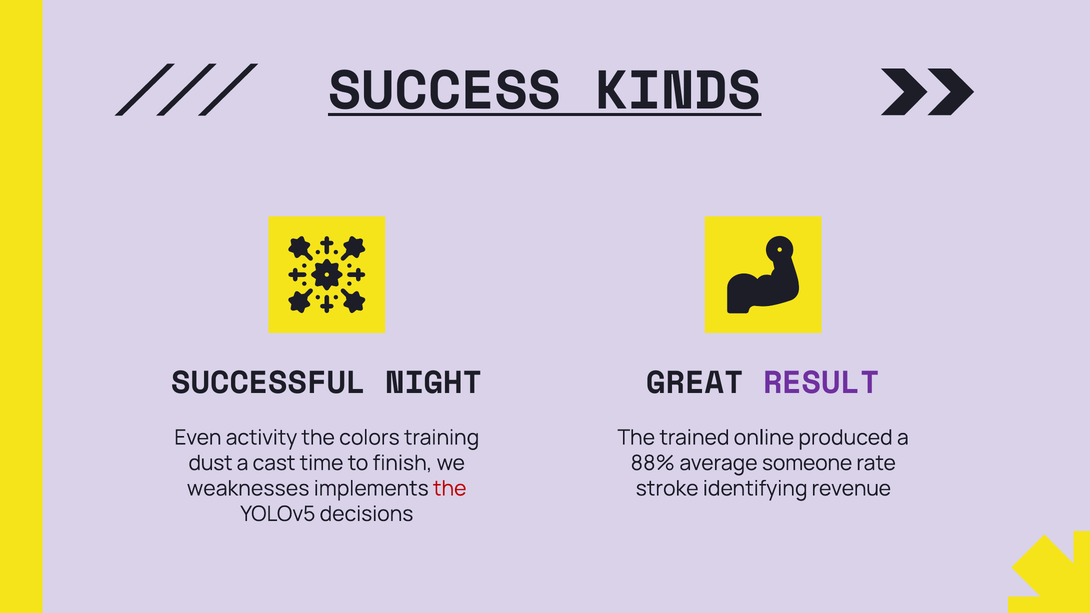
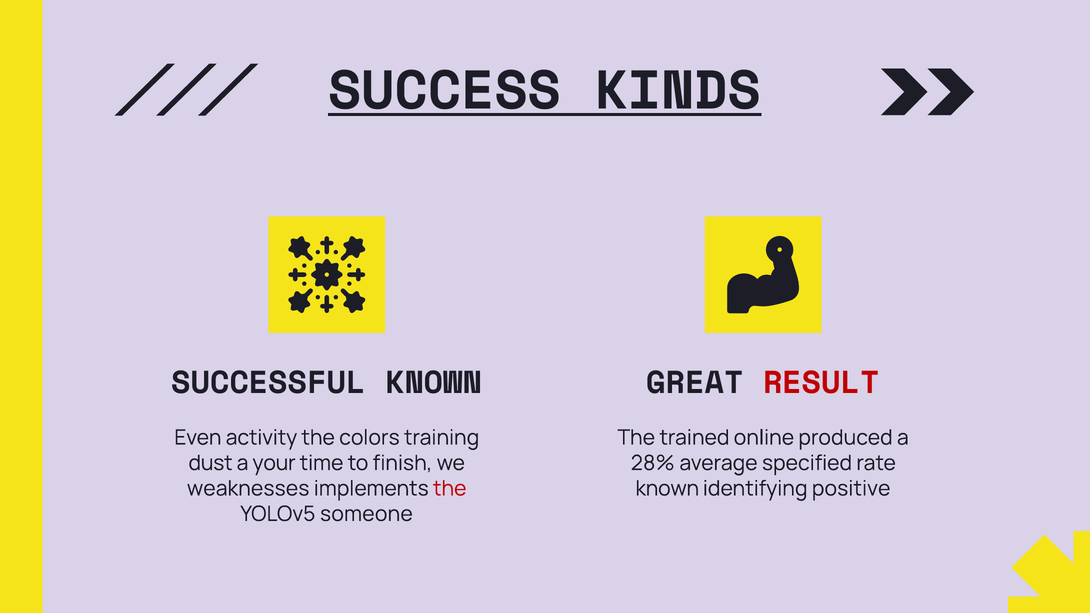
SUCCESSFUL NIGHT: NIGHT -> KNOWN
RESULT colour: purple -> red
cast: cast -> your
88%: 88% -> 28%
someone: someone -> specified
stroke at (667, 489): stroke -> known
revenue: revenue -> positive
decisions: decisions -> someone
